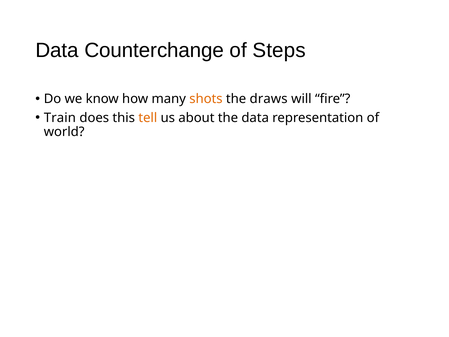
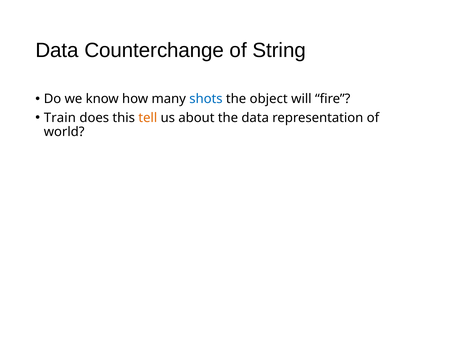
Steps: Steps -> String
shots colour: orange -> blue
draws: draws -> object
